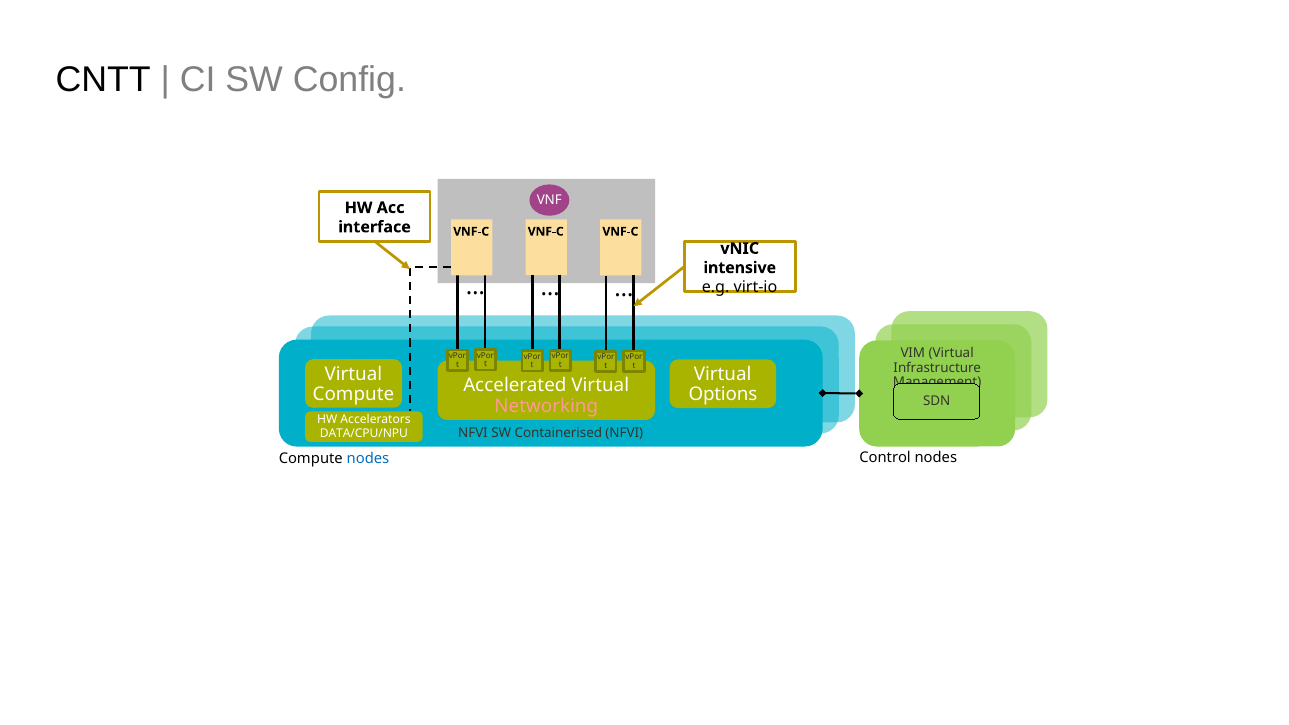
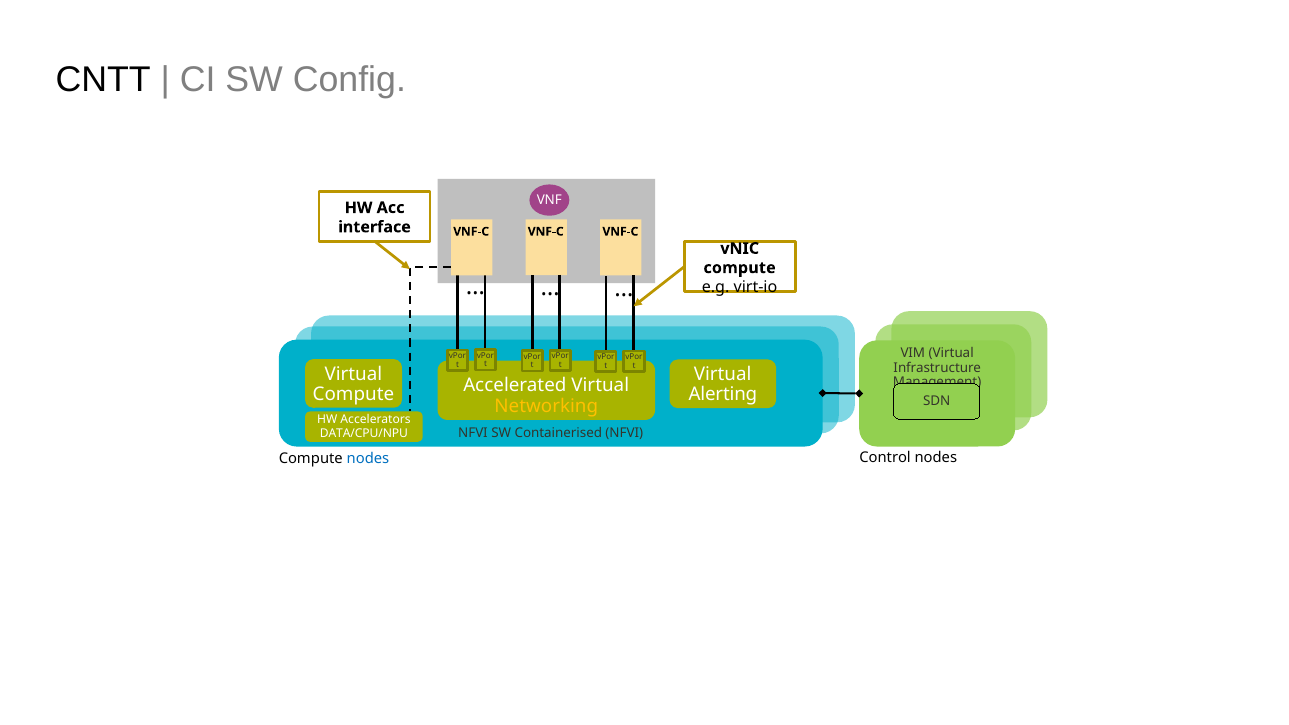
intensive at (740, 268): intensive -> compute
Options: Options -> Alerting
Networking colour: pink -> yellow
